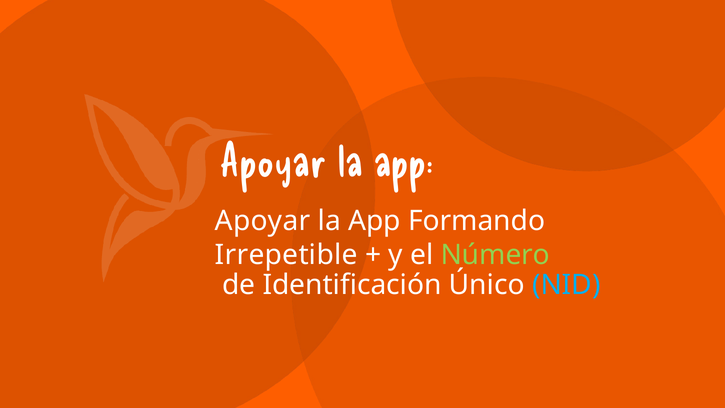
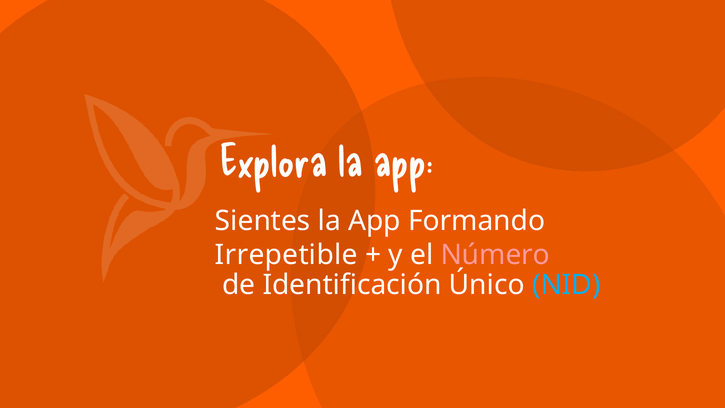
Apoyar at (273, 162): Apoyar -> Explora
Apoyar at (263, 221): Apoyar -> Sientes
Número colour: light green -> pink
